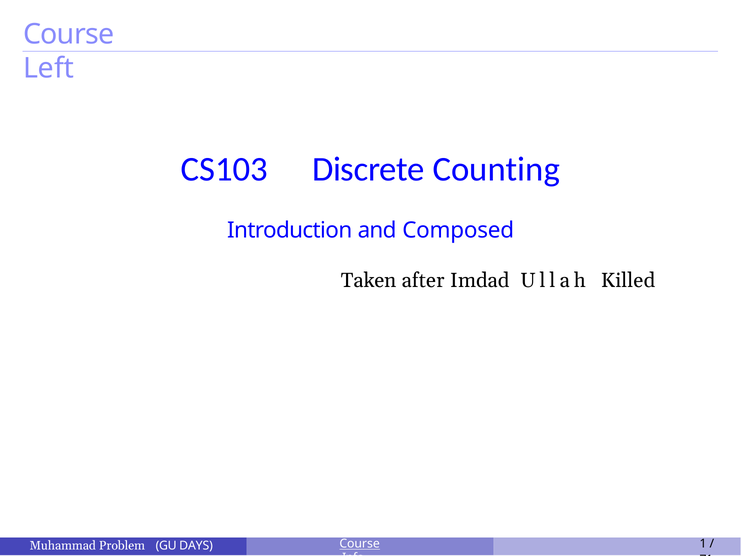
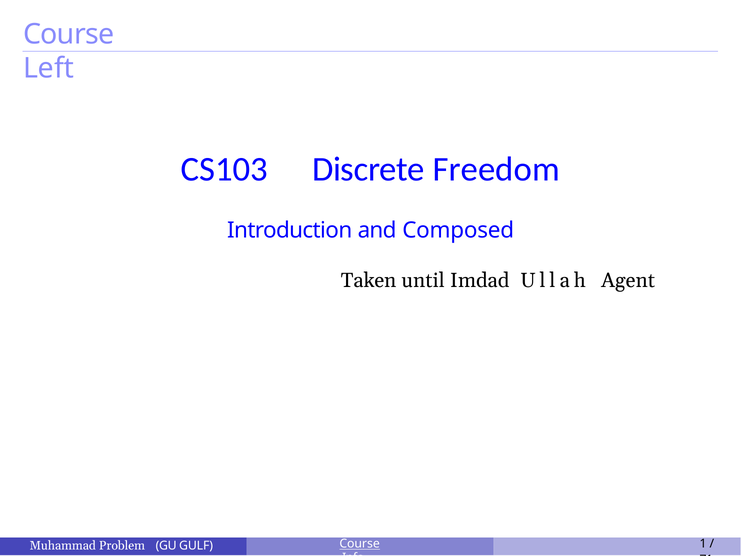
Counting: Counting -> Freedom
after: after -> until
Killed: Killed -> Agent
DAYS: DAYS -> GULF
